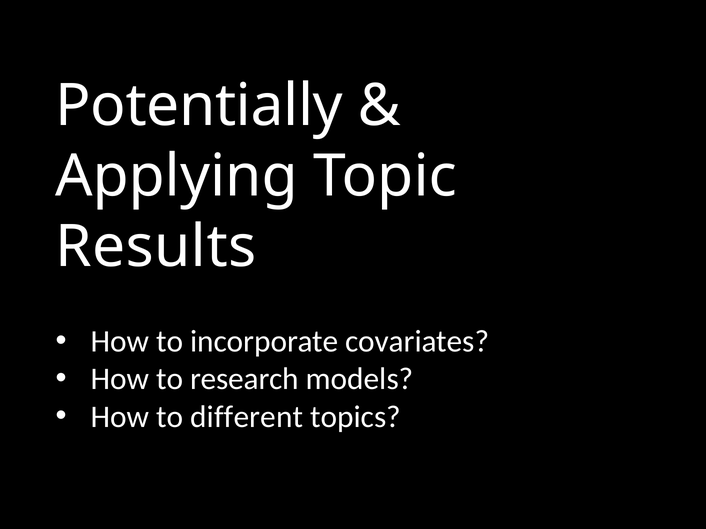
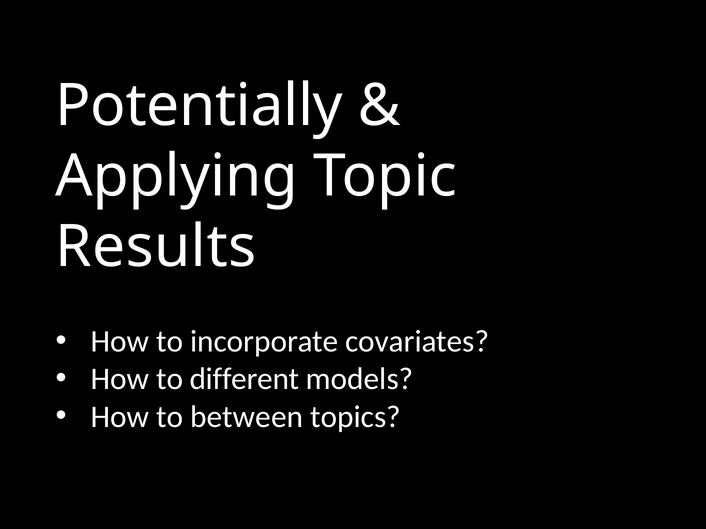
research: research -> different
different: different -> between
